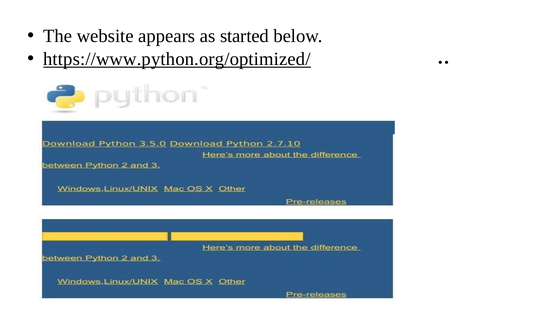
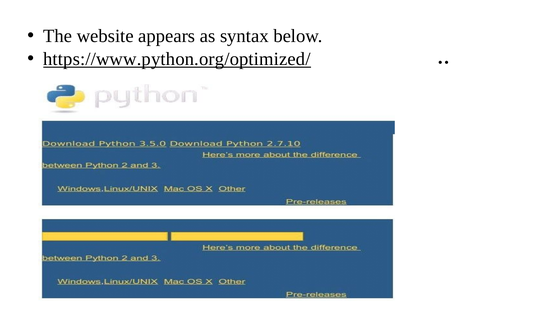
started: started -> syntax
